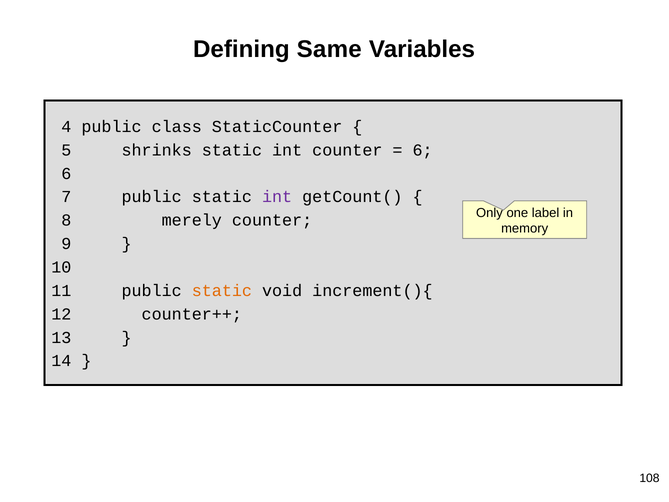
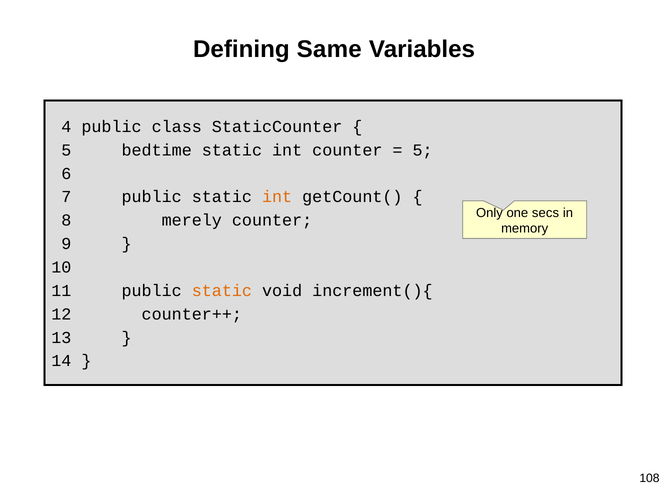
shrinks: shrinks -> bedtime
6 at (423, 150): 6 -> 5
int at (277, 197) colour: purple -> orange
label: label -> secs
